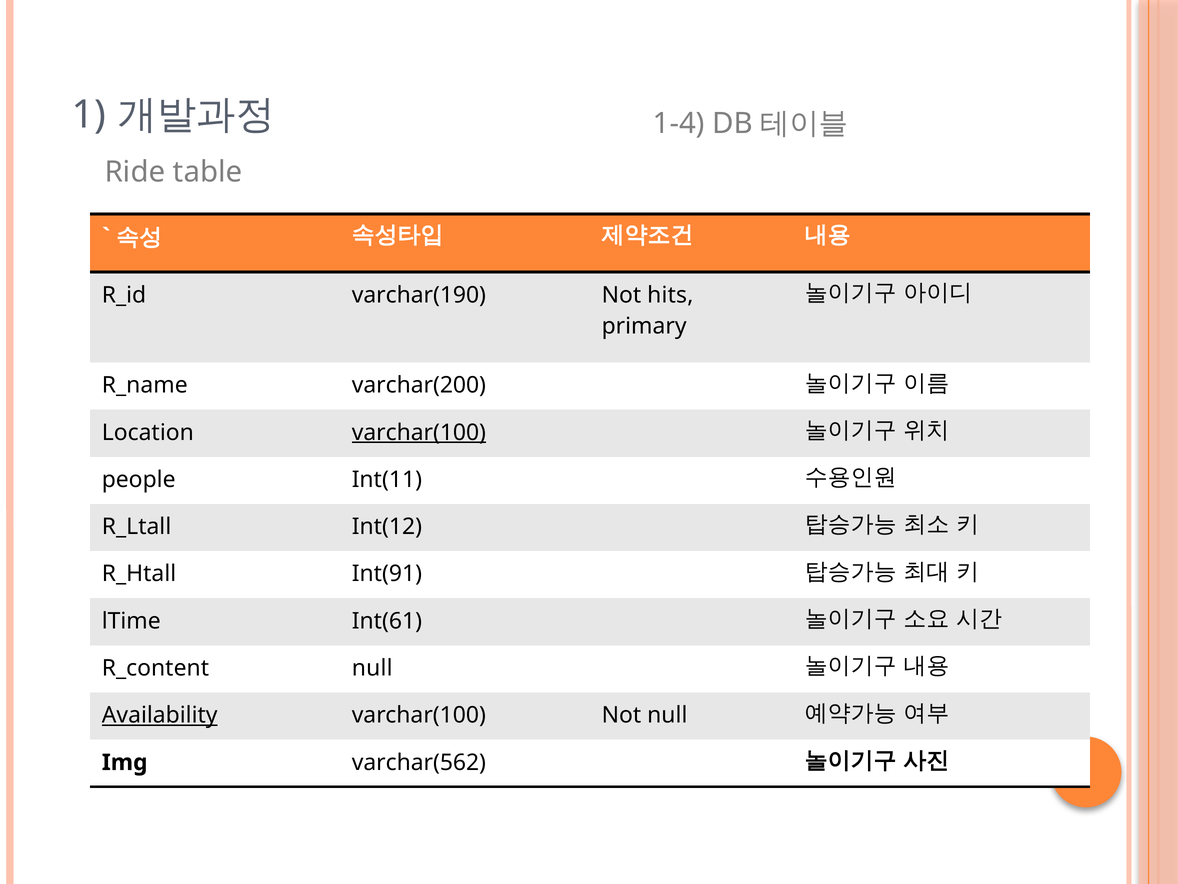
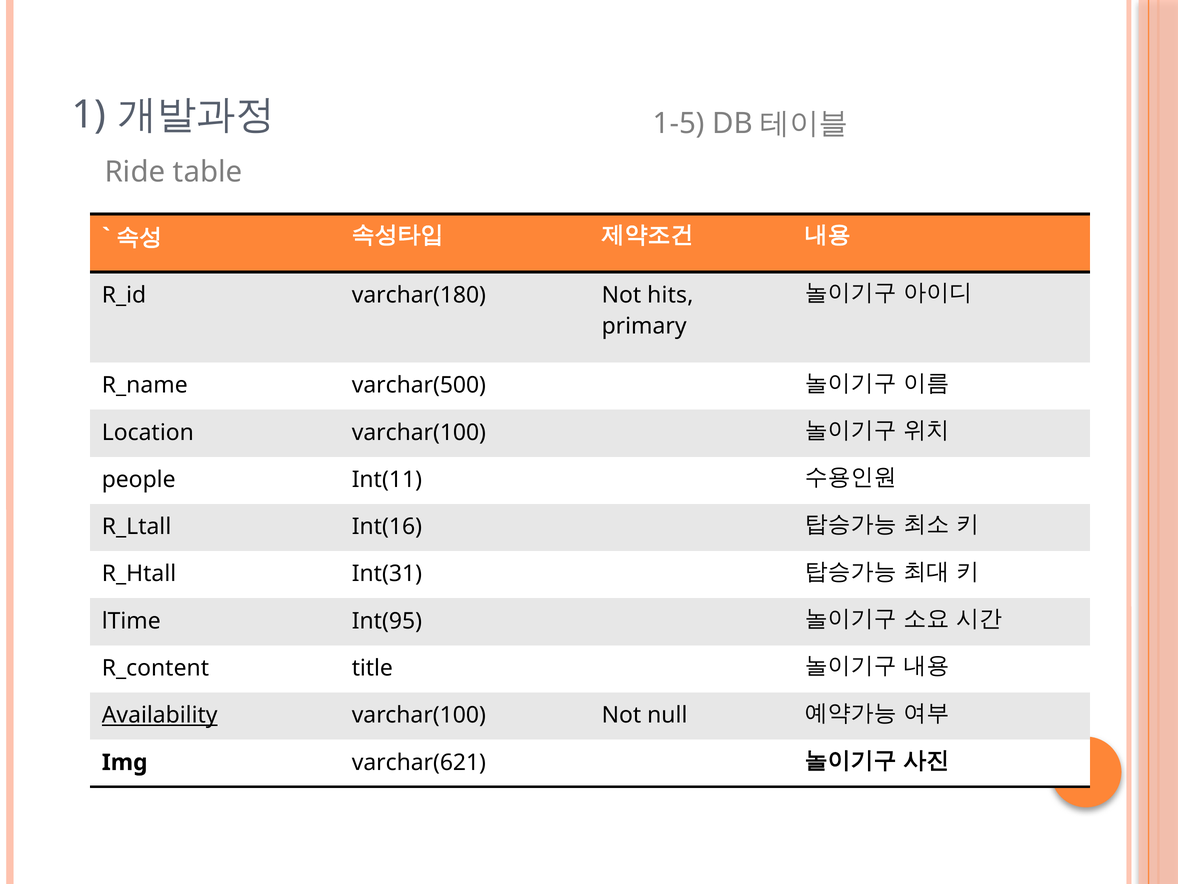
1-4: 1-4 -> 1-5
varchar(190: varchar(190 -> varchar(180
varchar(200: varchar(200 -> varchar(500
varchar(100 at (419, 432) underline: present -> none
Int(12: Int(12 -> Int(16
Int(91: Int(91 -> Int(31
Int(61: Int(61 -> Int(95
null at (372, 668): null -> title
varchar(562: varchar(562 -> varchar(621
